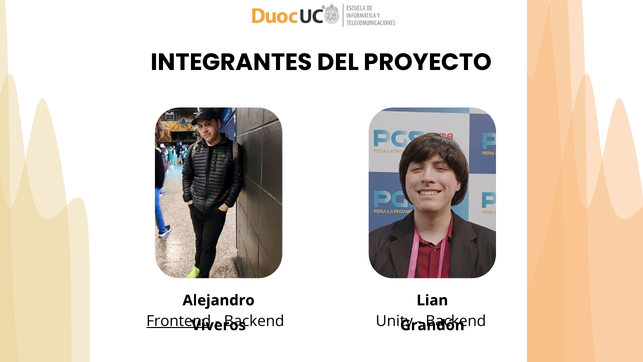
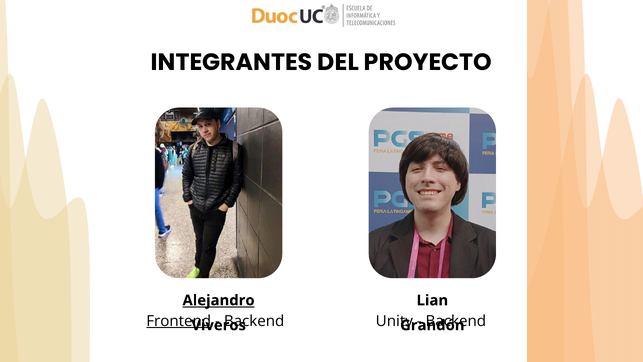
Alejandro underline: none -> present
